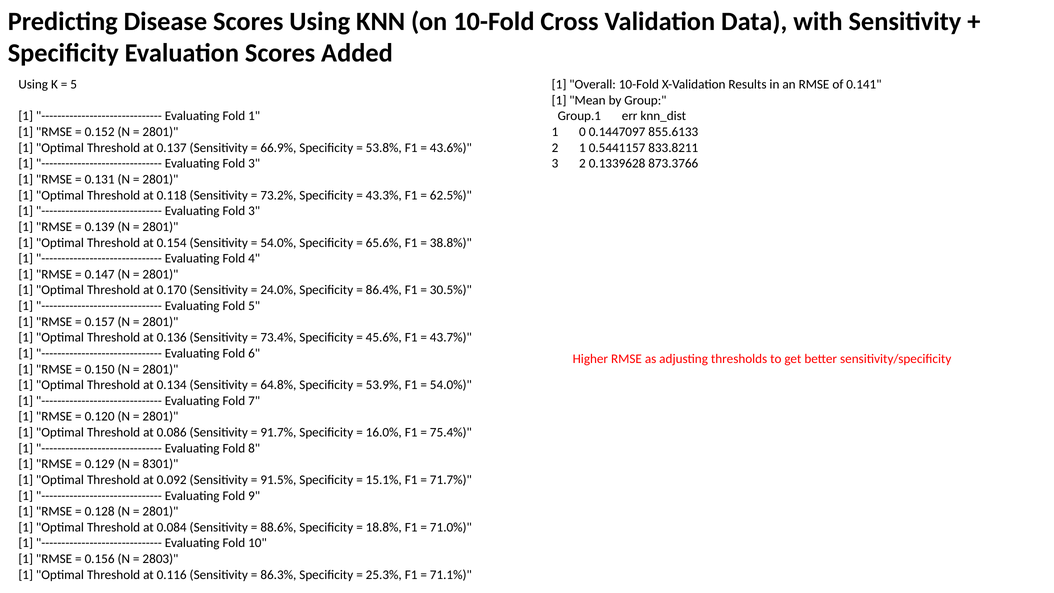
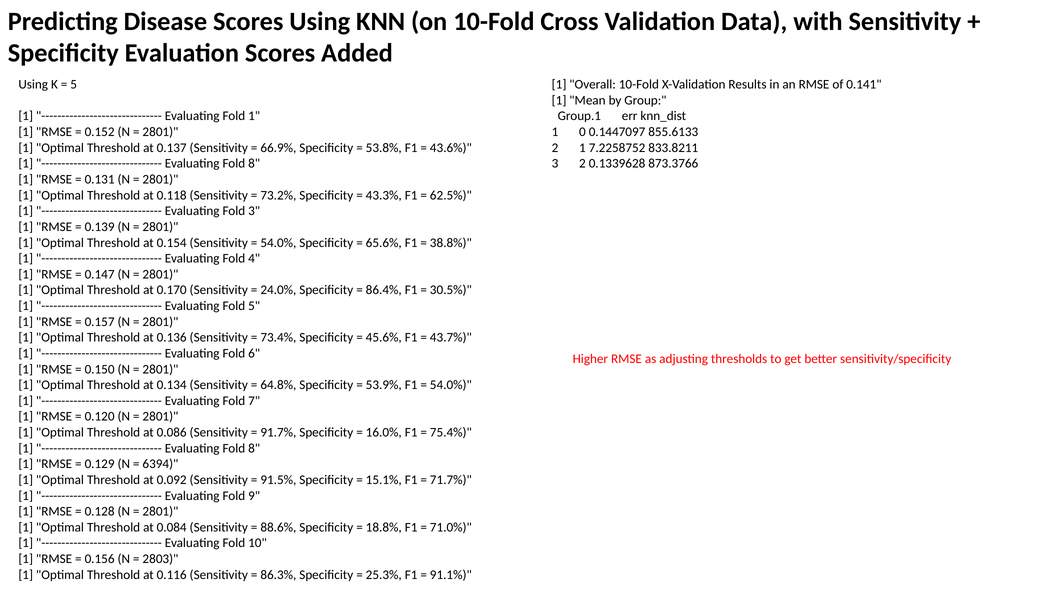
0.5441157: 0.5441157 -> 7.2258752
3 at (254, 164): 3 -> 8
8301: 8301 -> 6394
71.1%: 71.1% -> 91.1%
